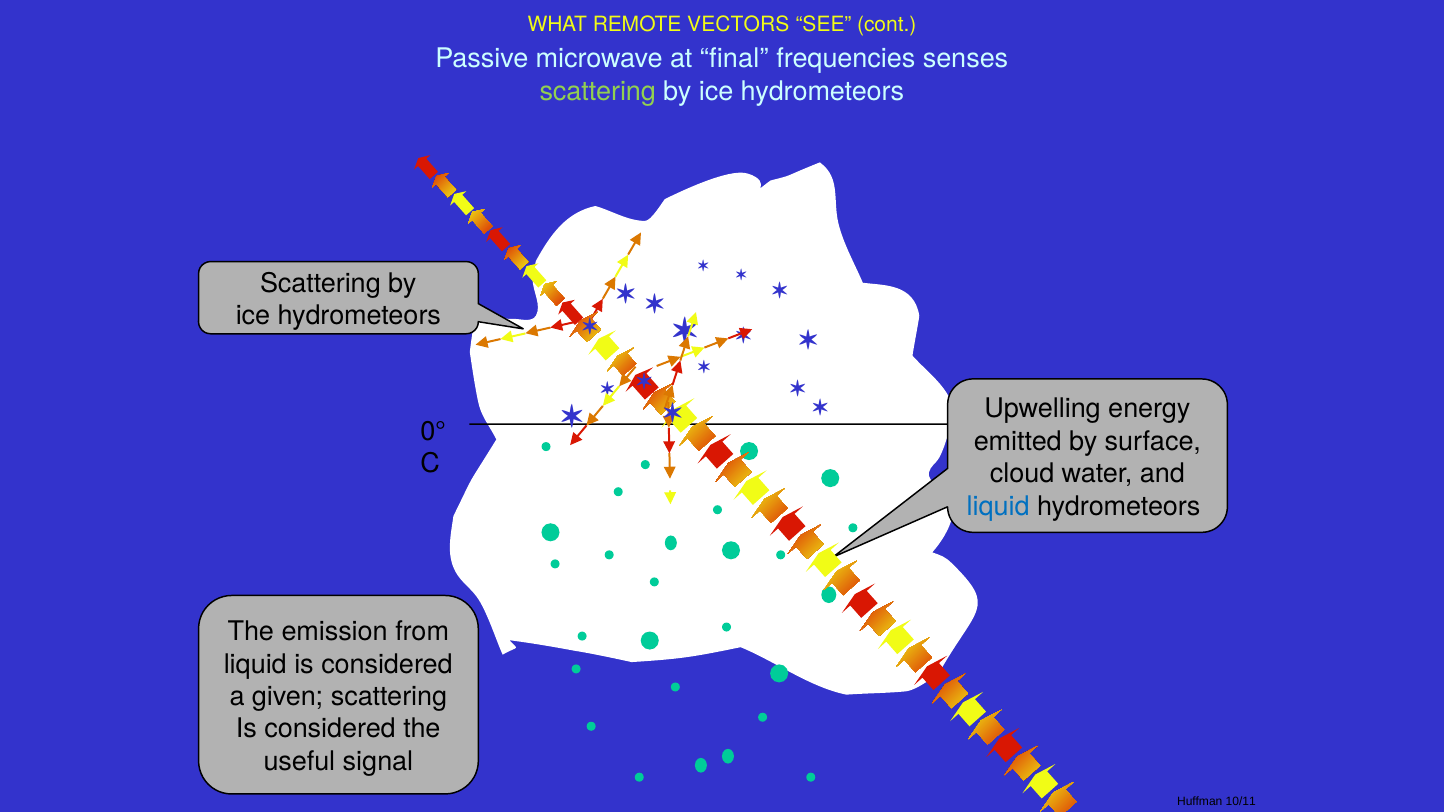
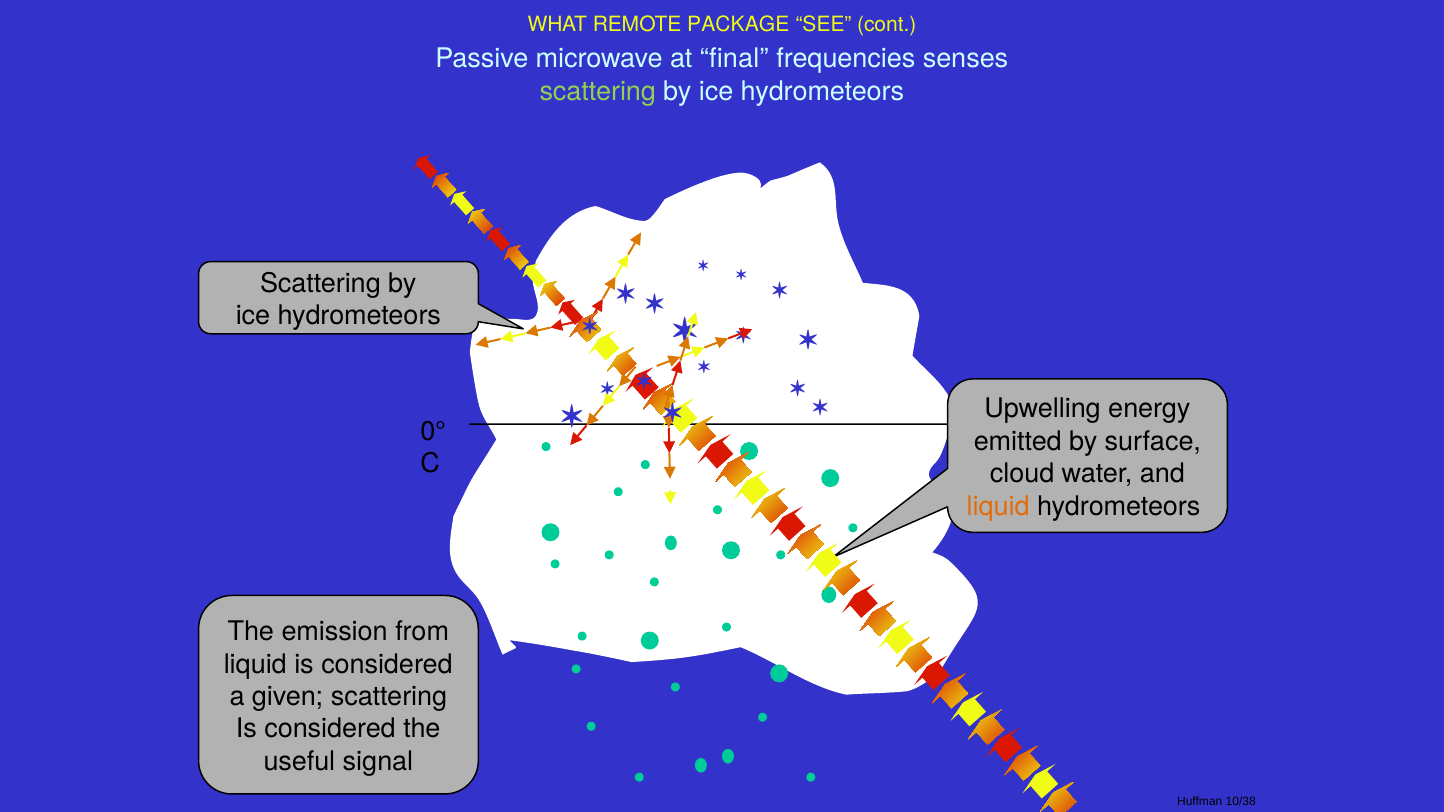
VECTORS: VECTORS -> PACKAGE
liquid at (998, 506) colour: blue -> orange
10/11: 10/11 -> 10/38
